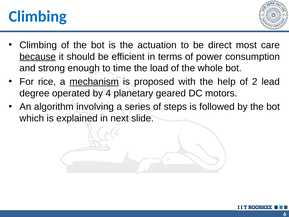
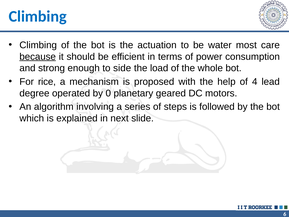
direct: direct -> water
time: time -> side
mechanism underline: present -> none
2: 2 -> 4
4: 4 -> 0
